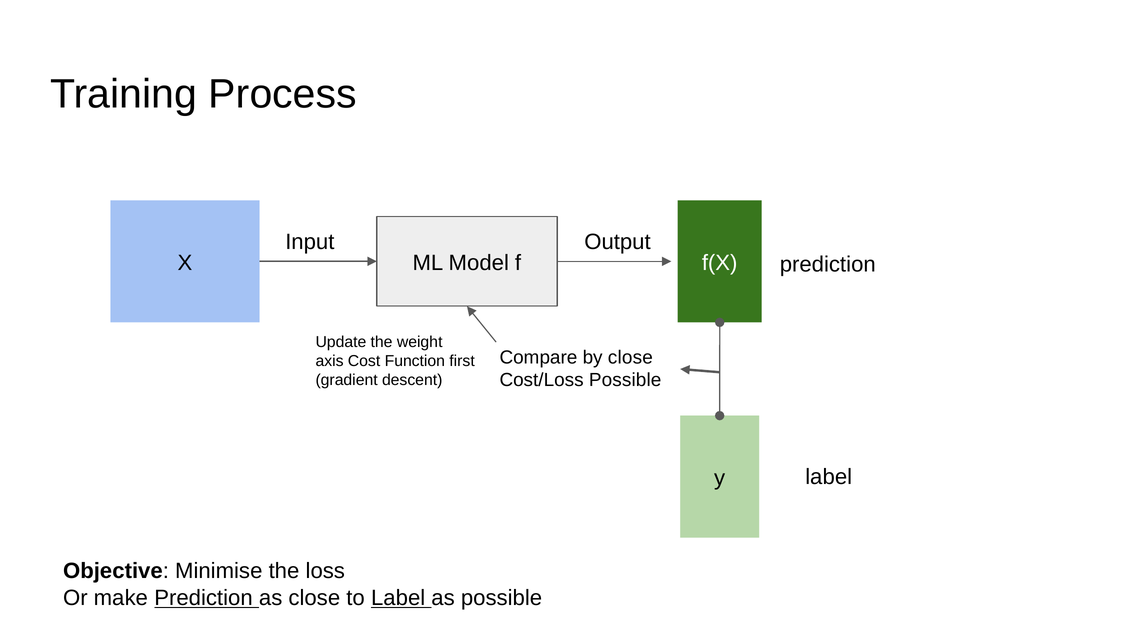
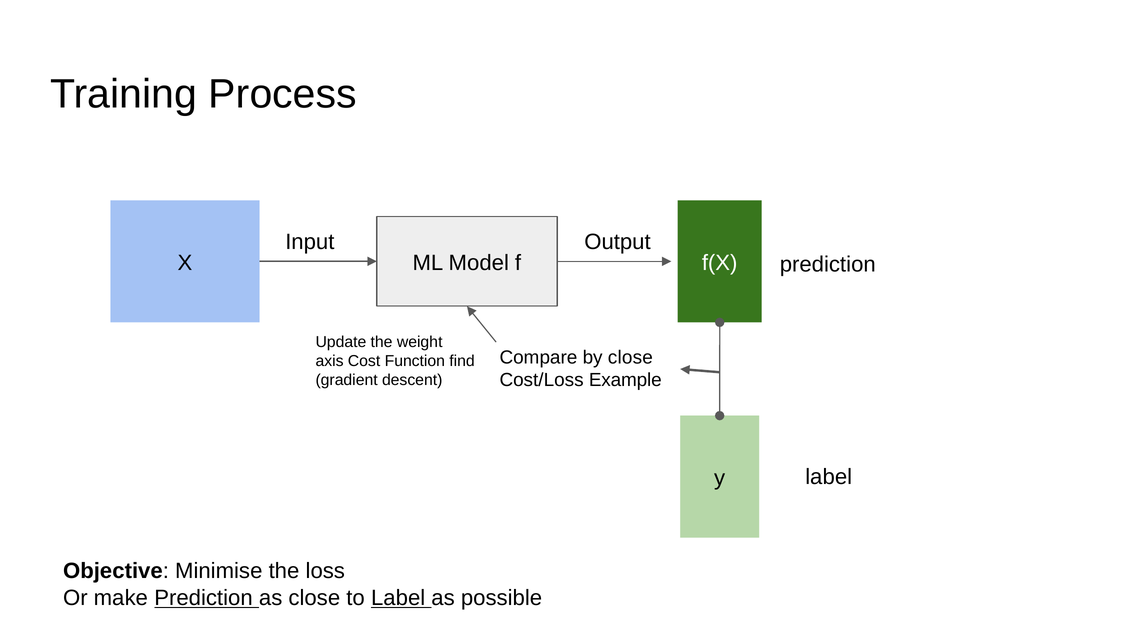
first: first -> find
Cost/Loss Possible: Possible -> Example
